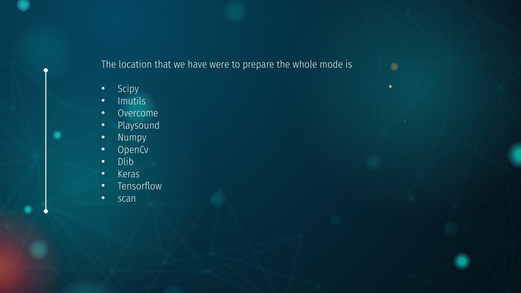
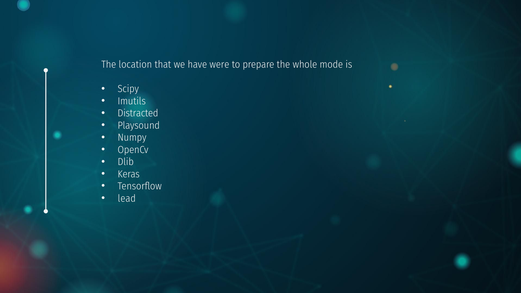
Overcome: Overcome -> Distracted
scan: scan -> lead
